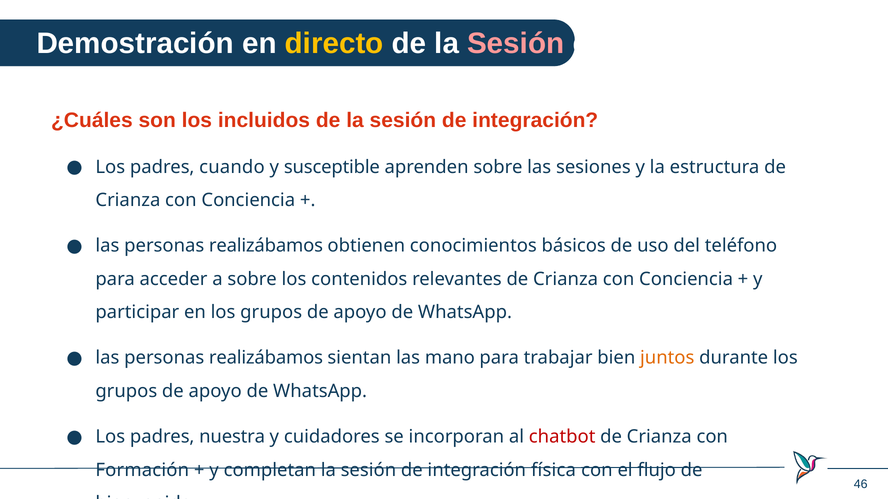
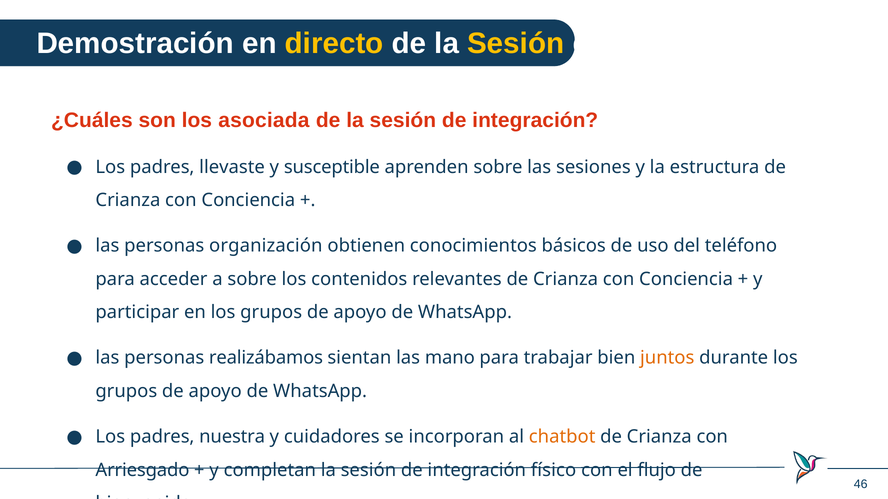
Sesión at (516, 43) colour: pink -> yellow
incluidos: incluidos -> asociada
cuando: cuando -> llevaste
realizábamos at (266, 246): realizábamos -> organización
chatbot colour: red -> orange
Formación: Formación -> Arriesgado
física: física -> físico
